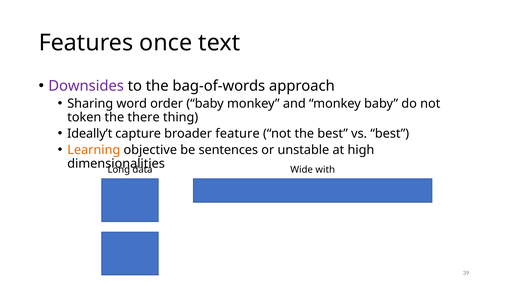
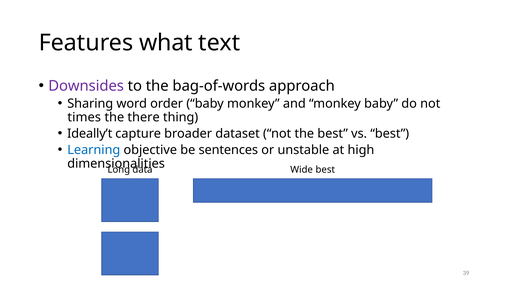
once: once -> what
token: token -> times
feature: feature -> dataset
Learning colour: orange -> blue
Wide with: with -> best
